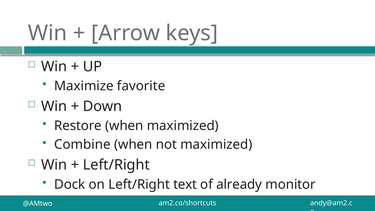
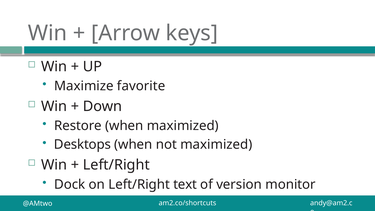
Combine: Combine -> Desktops
already: already -> version
